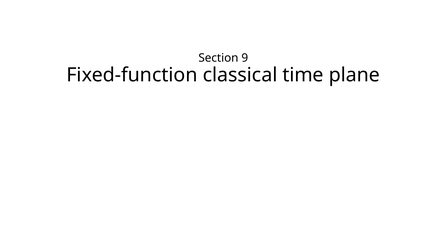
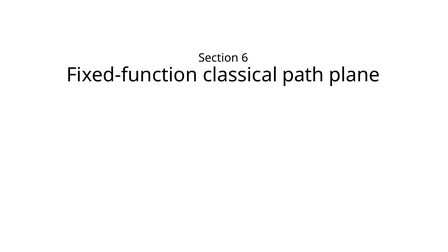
9: 9 -> 6
time: time -> path
